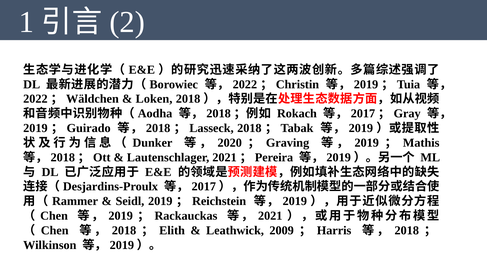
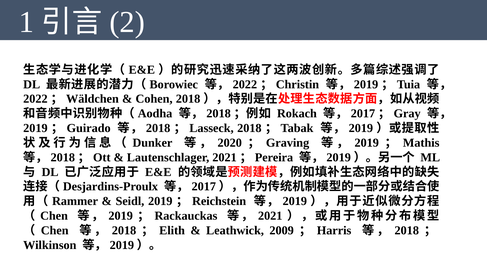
Loken: Loken -> Cohen
